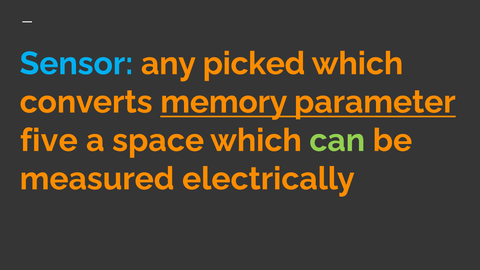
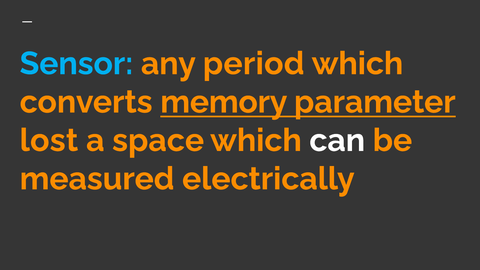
picked: picked -> period
five: five -> lost
can colour: light green -> white
